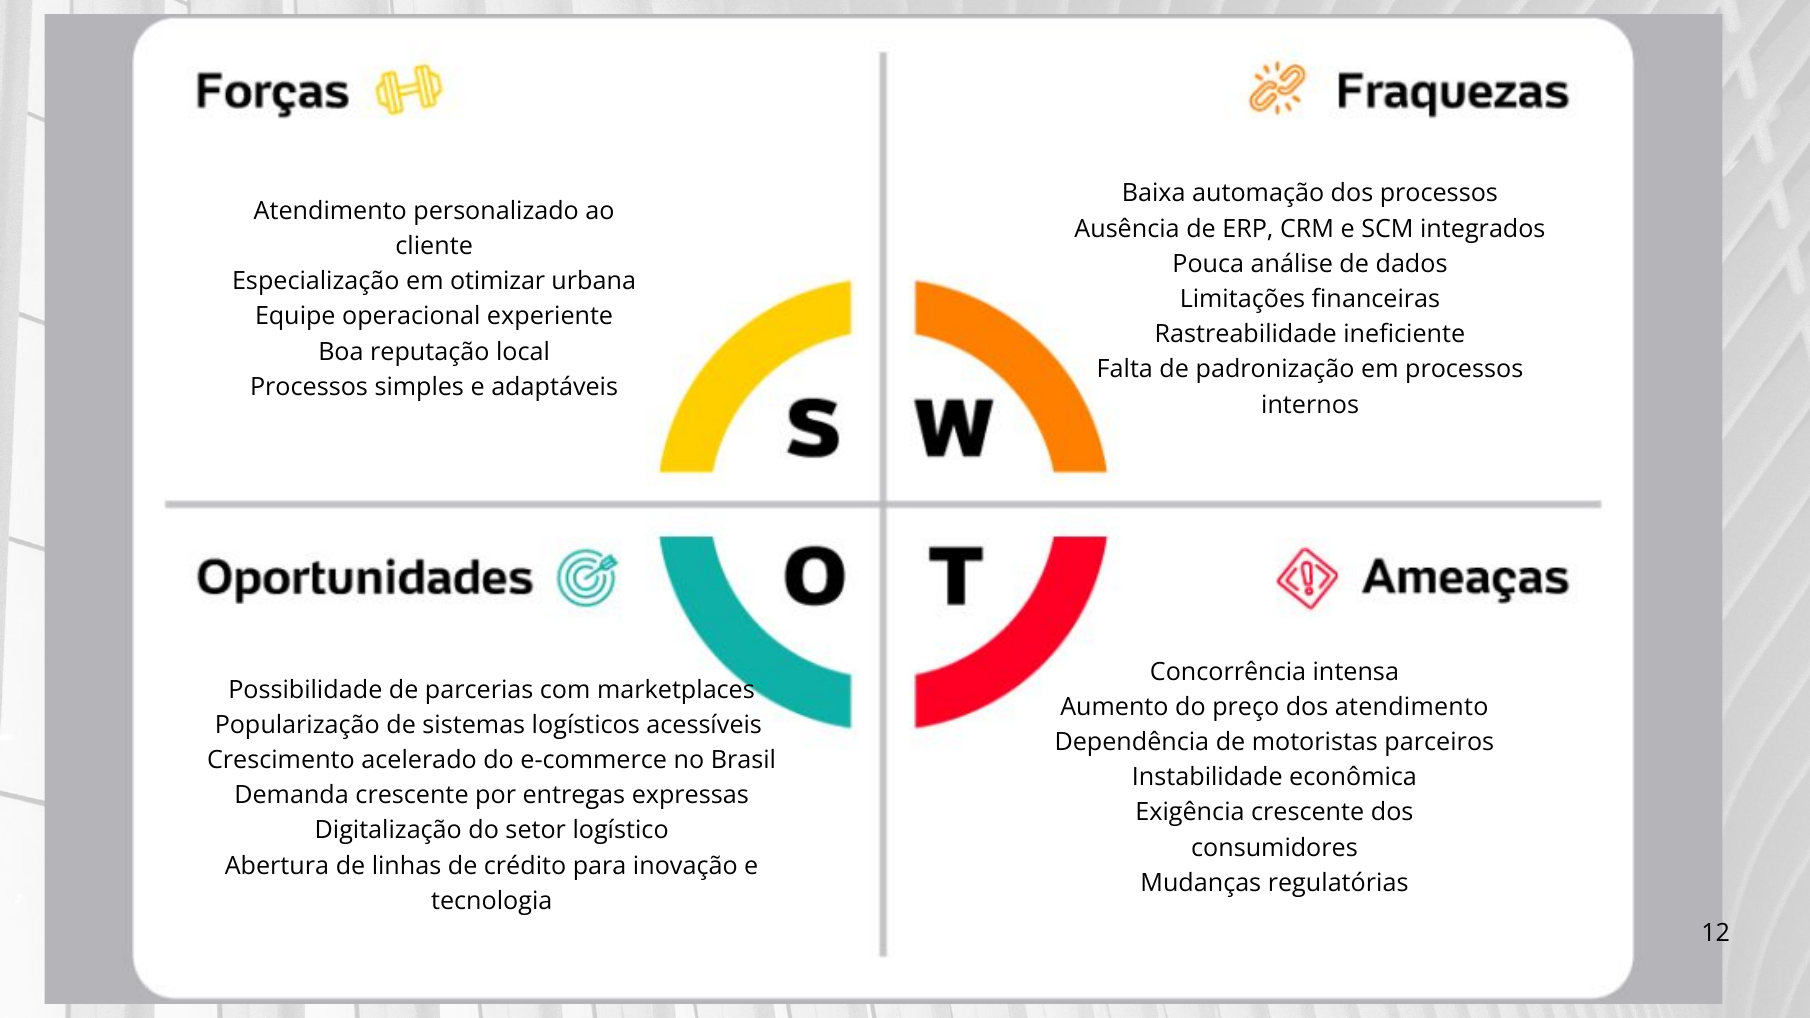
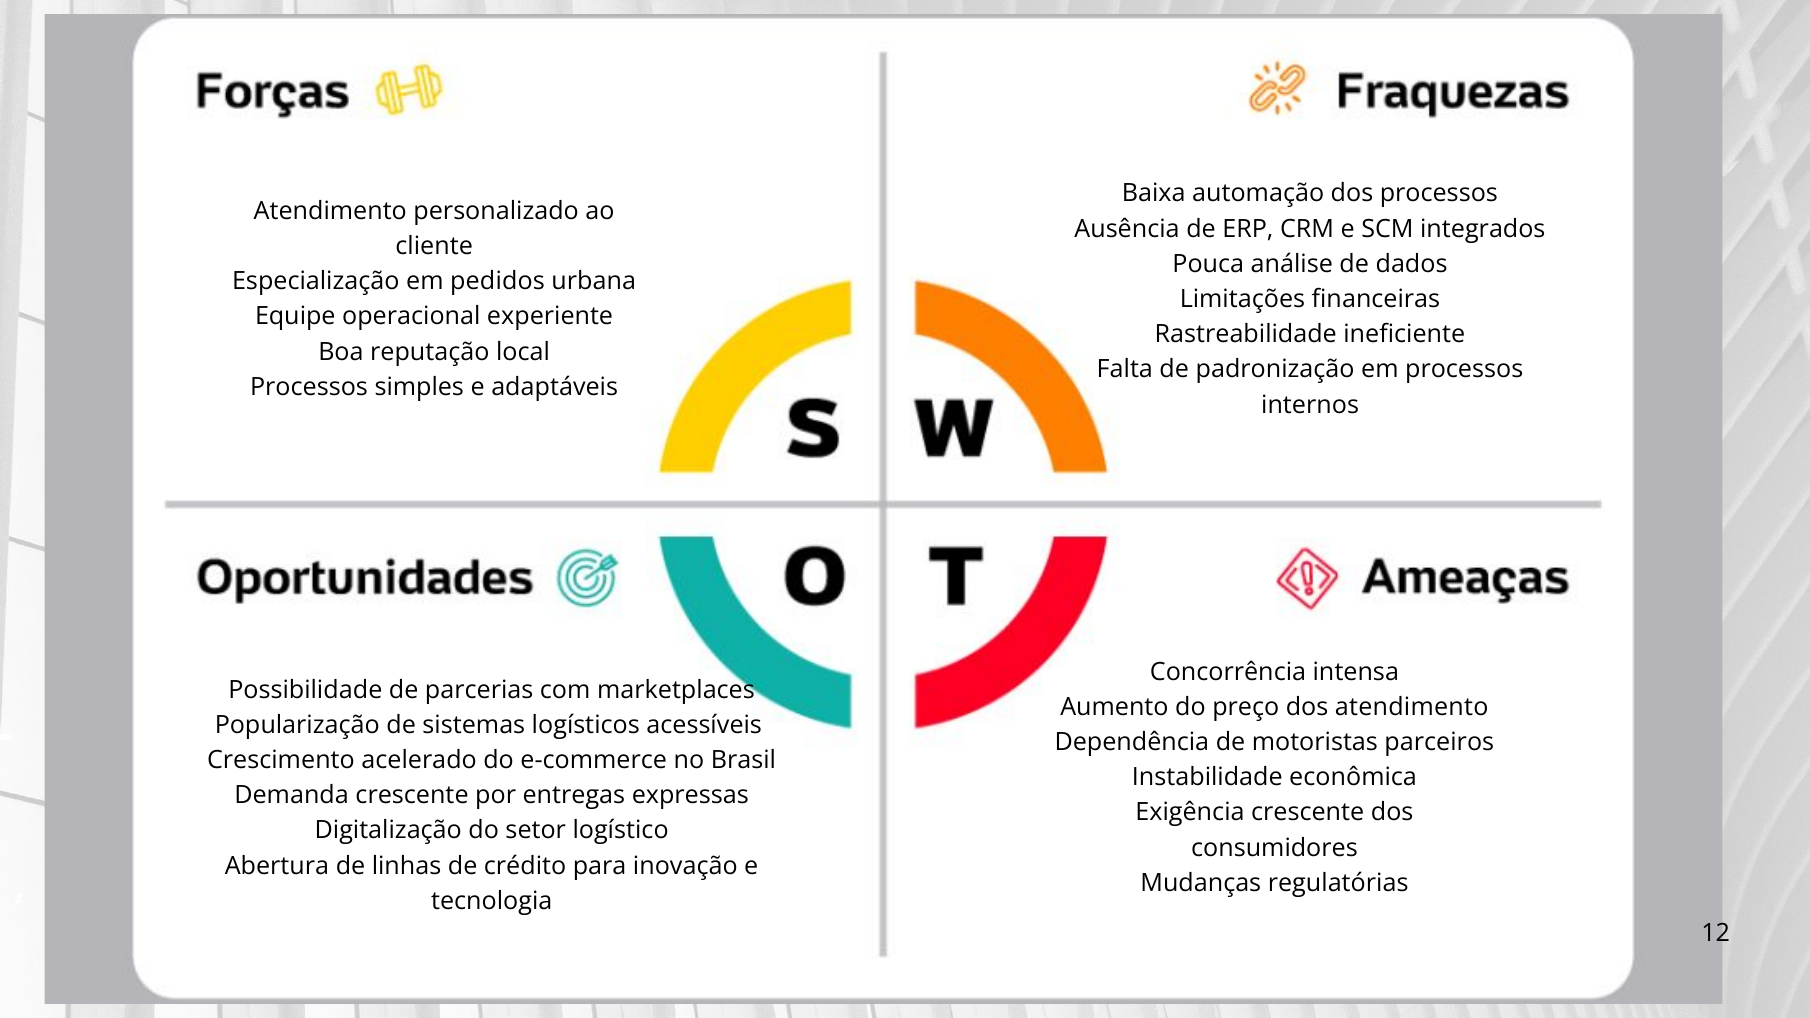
otimizar: otimizar -> pedidos
